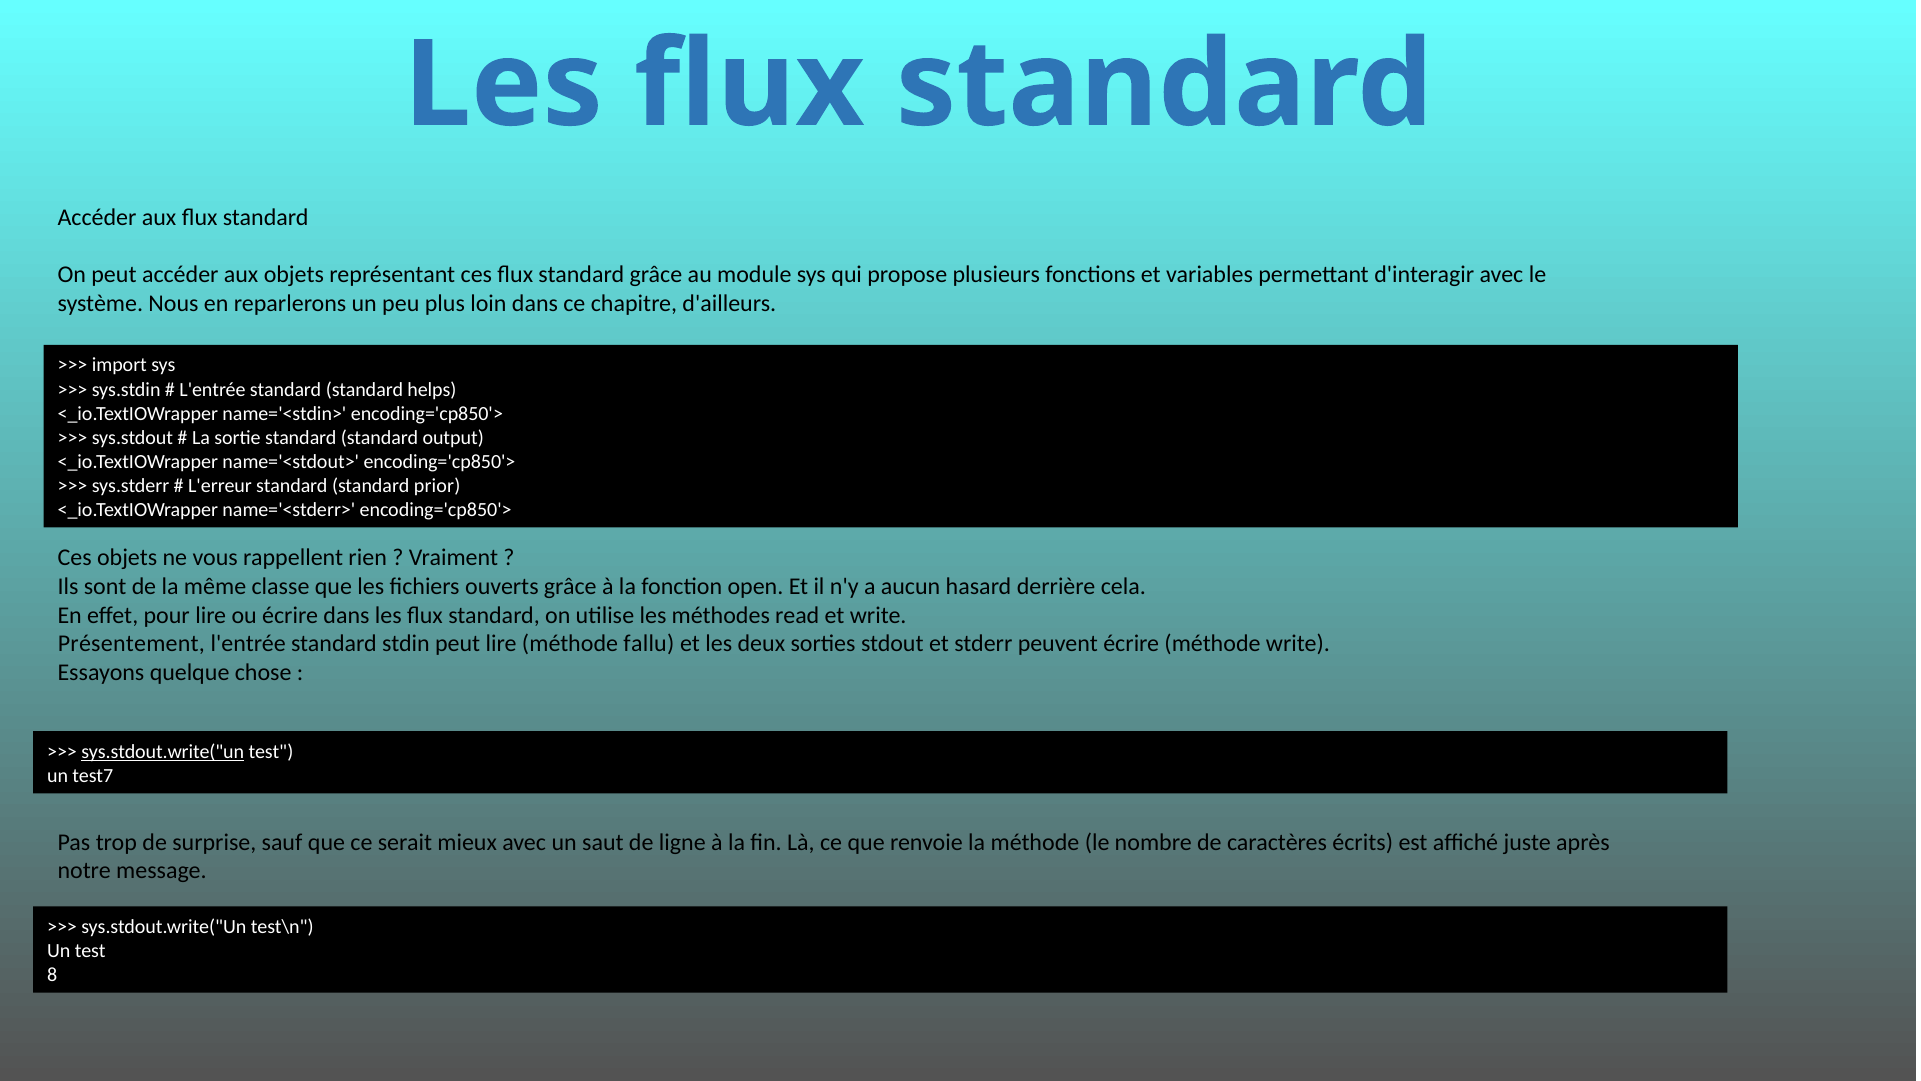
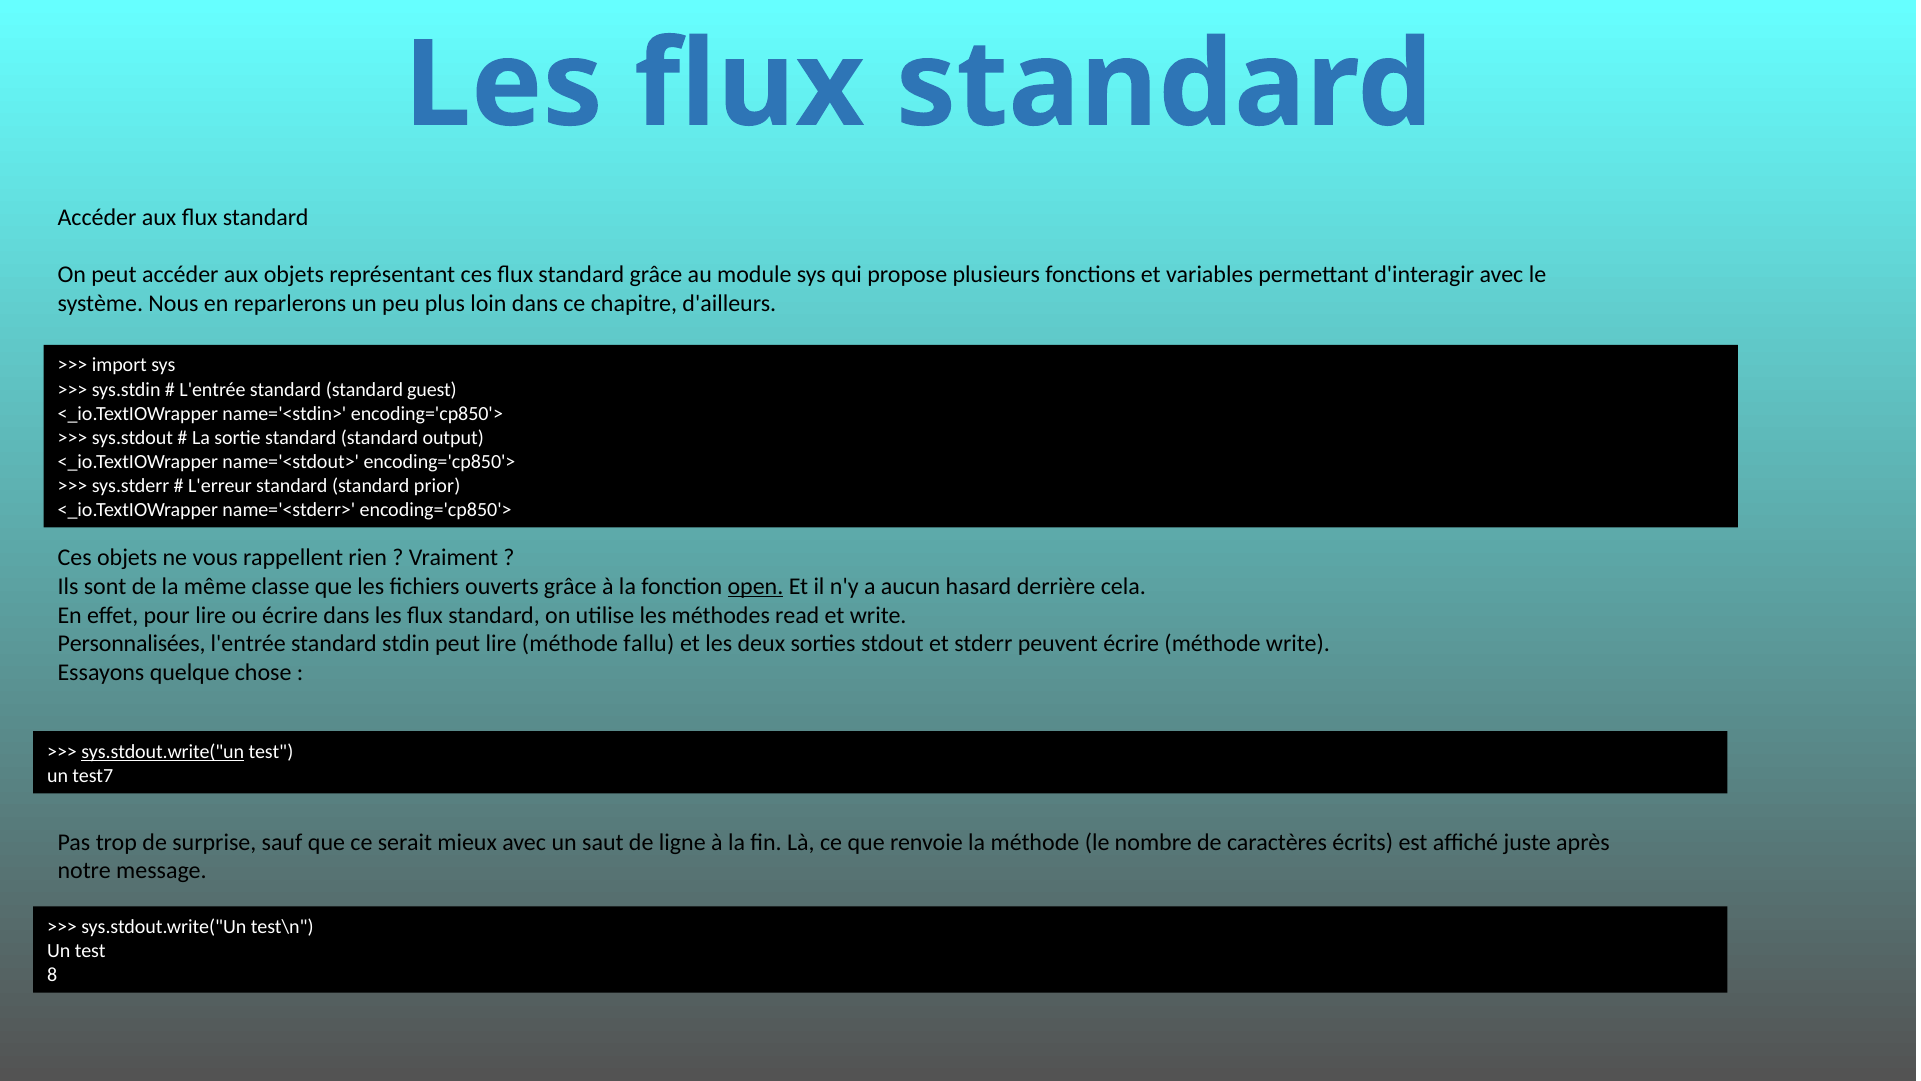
helps: helps -> guest
open underline: none -> present
Présentement: Présentement -> Personnalisées
